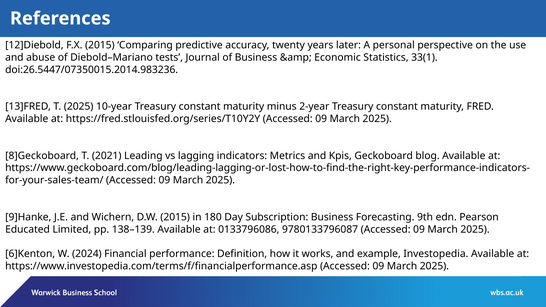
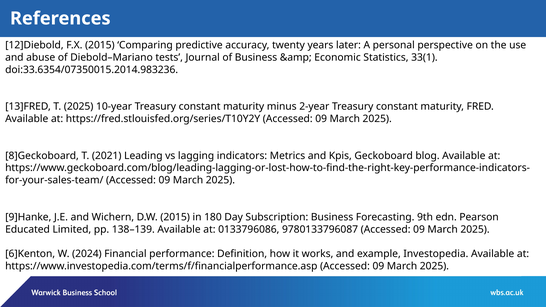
doi:26.5447/07350015.2014.983236: doi:26.5447/07350015.2014.983236 -> doi:33.6354/07350015.2014.983236
